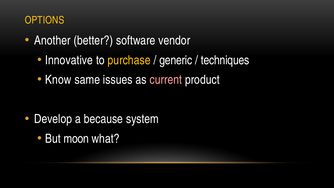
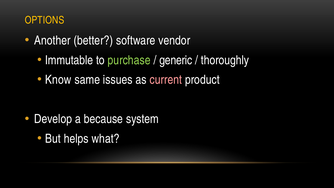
Innovative: Innovative -> Immutable
purchase colour: yellow -> light green
techniques: techniques -> thoroughly
moon: moon -> helps
